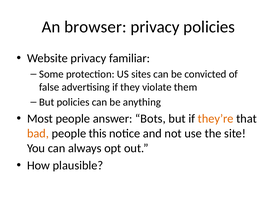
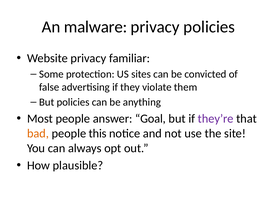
browser: browser -> malware
Bots: Bots -> Goal
they’re colour: orange -> purple
